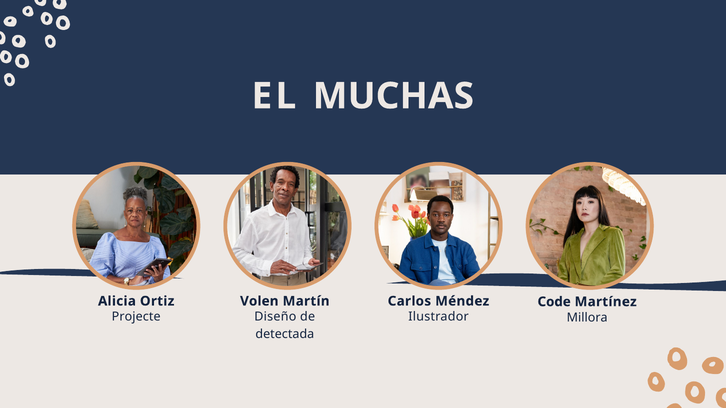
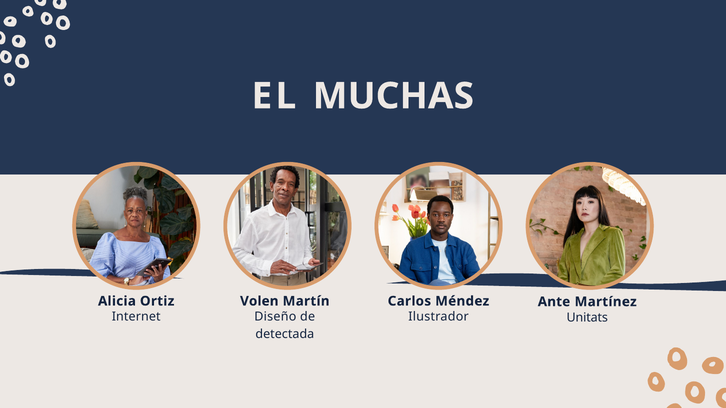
Code: Code -> Ante
Projecte: Projecte -> Internet
Millora: Millora -> Unitats
